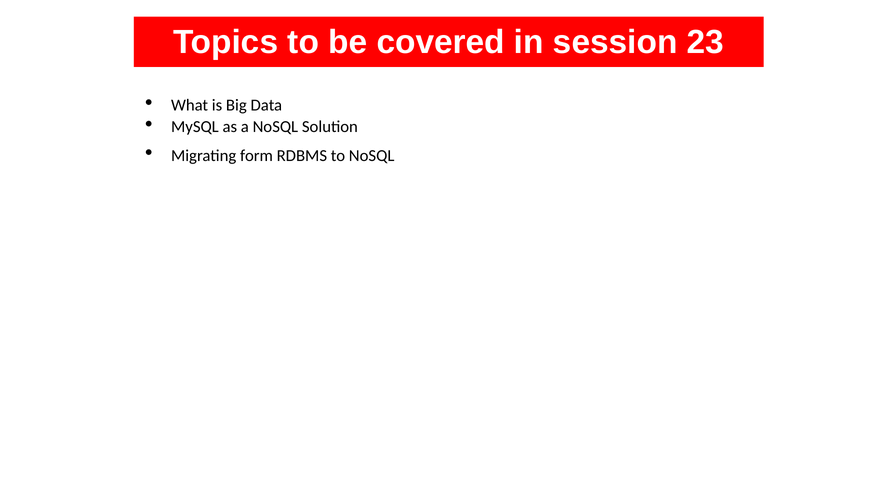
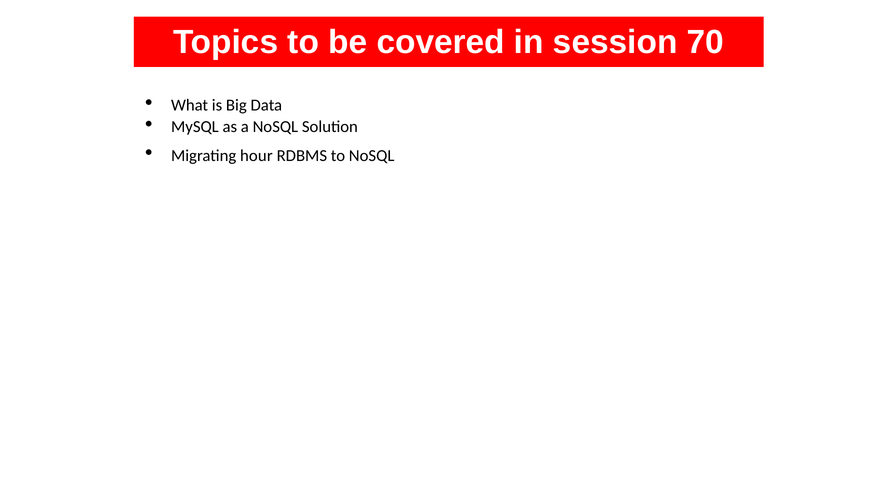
23: 23 -> 70
form: form -> hour
